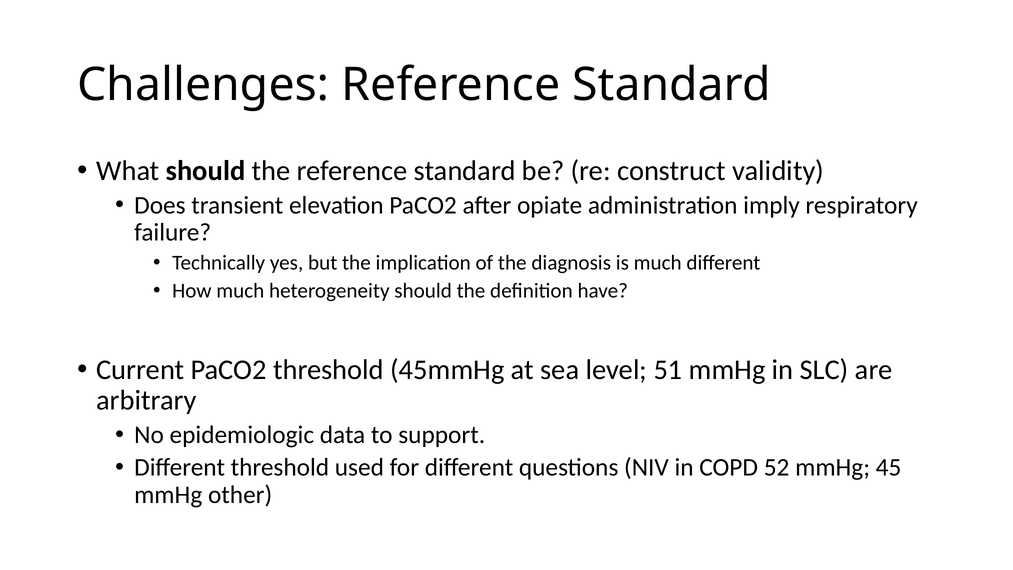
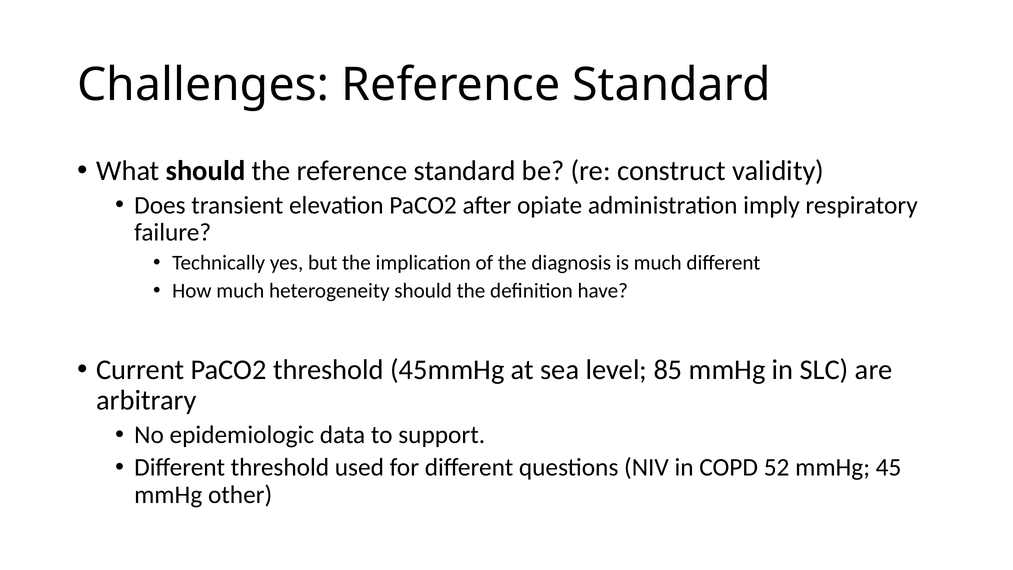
51: 51 -> 85
